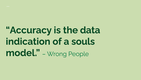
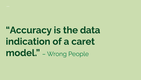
souls: souls -> caret
